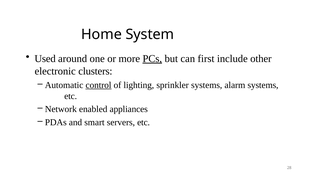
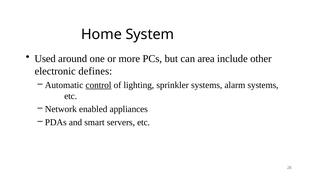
PCs underline: present -> none
first: first -> area
clusters: clusters -> defines
